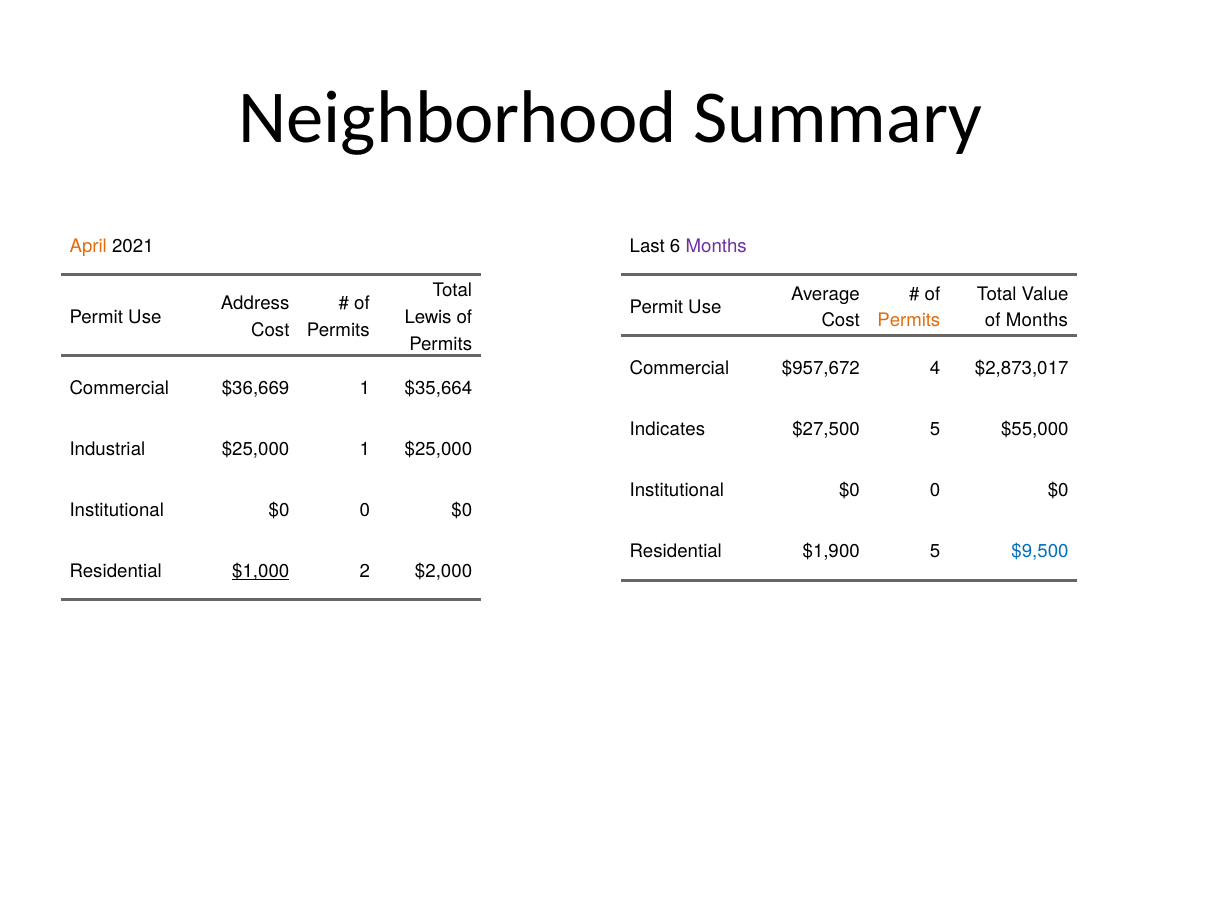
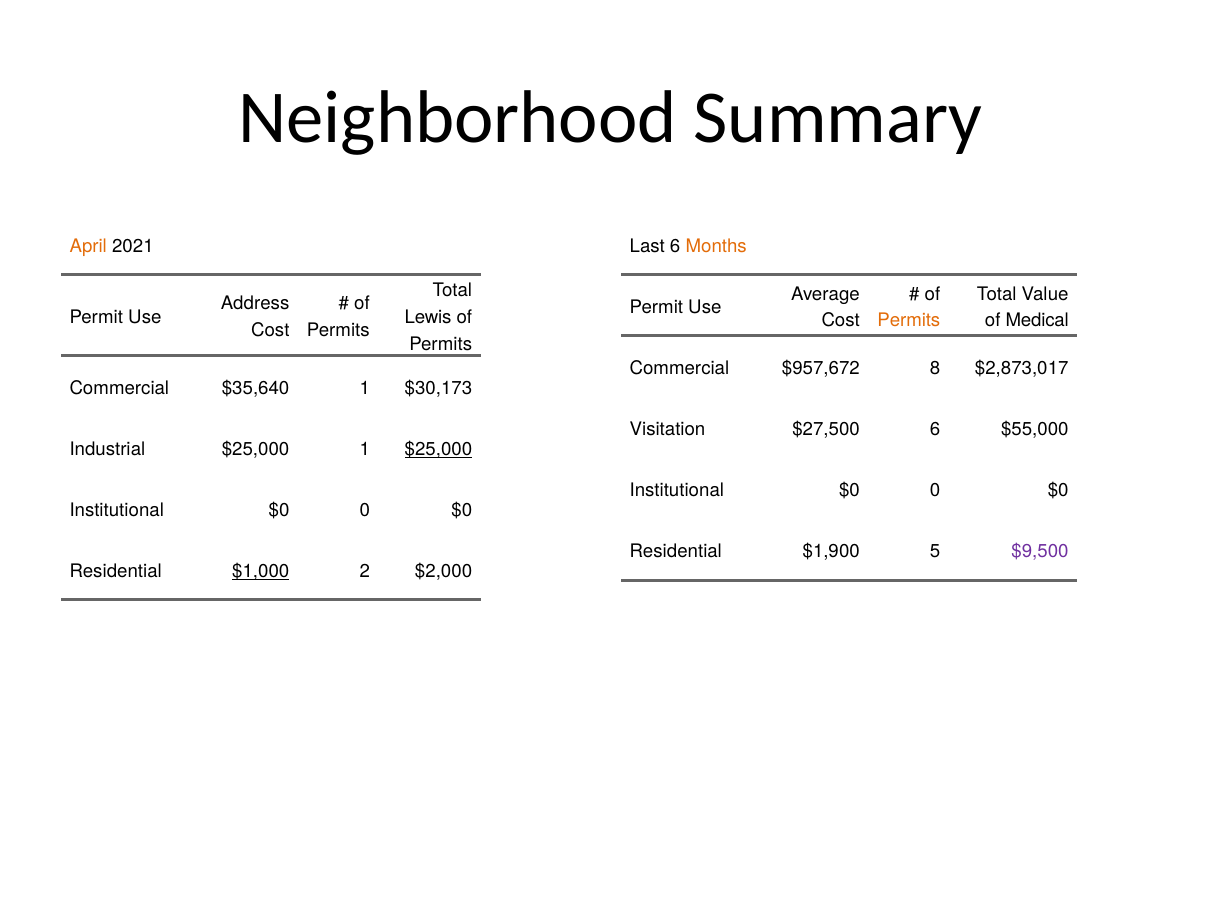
Months at (716, 246) colour: purple -> orange
of Months: Months -> Medical
4: 4 -> 8
$36,669: $36,669 -> $35,640
$35,664: $35,664 -> $30,173
Indicates: Indicates -> Visitation
$27,500 5: 5 -> 6
$25,000 at (438, 449) underline: none -> present
$9,500 colour: blue -> purple
